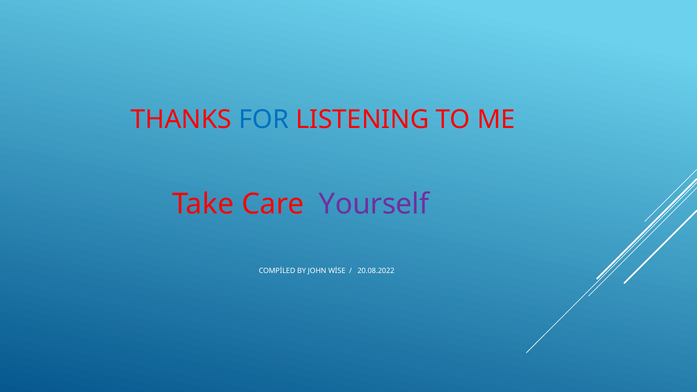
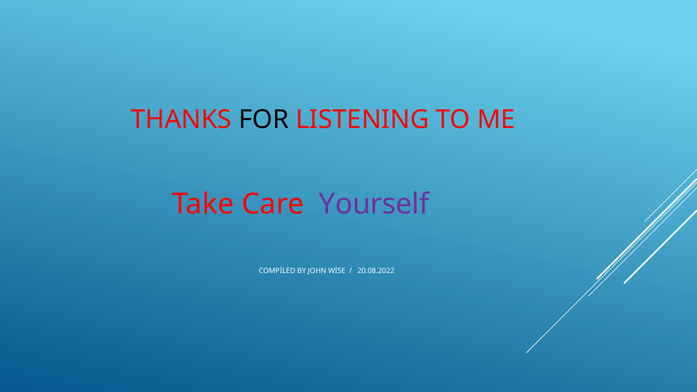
FOR colour: blue -> black
